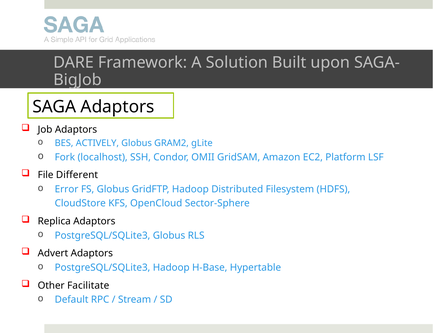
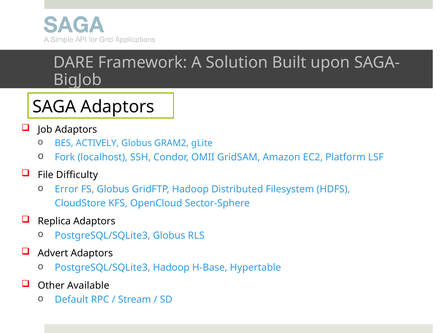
Different: Different -> Difficulty
Facilitate: Facilitate -> Available
